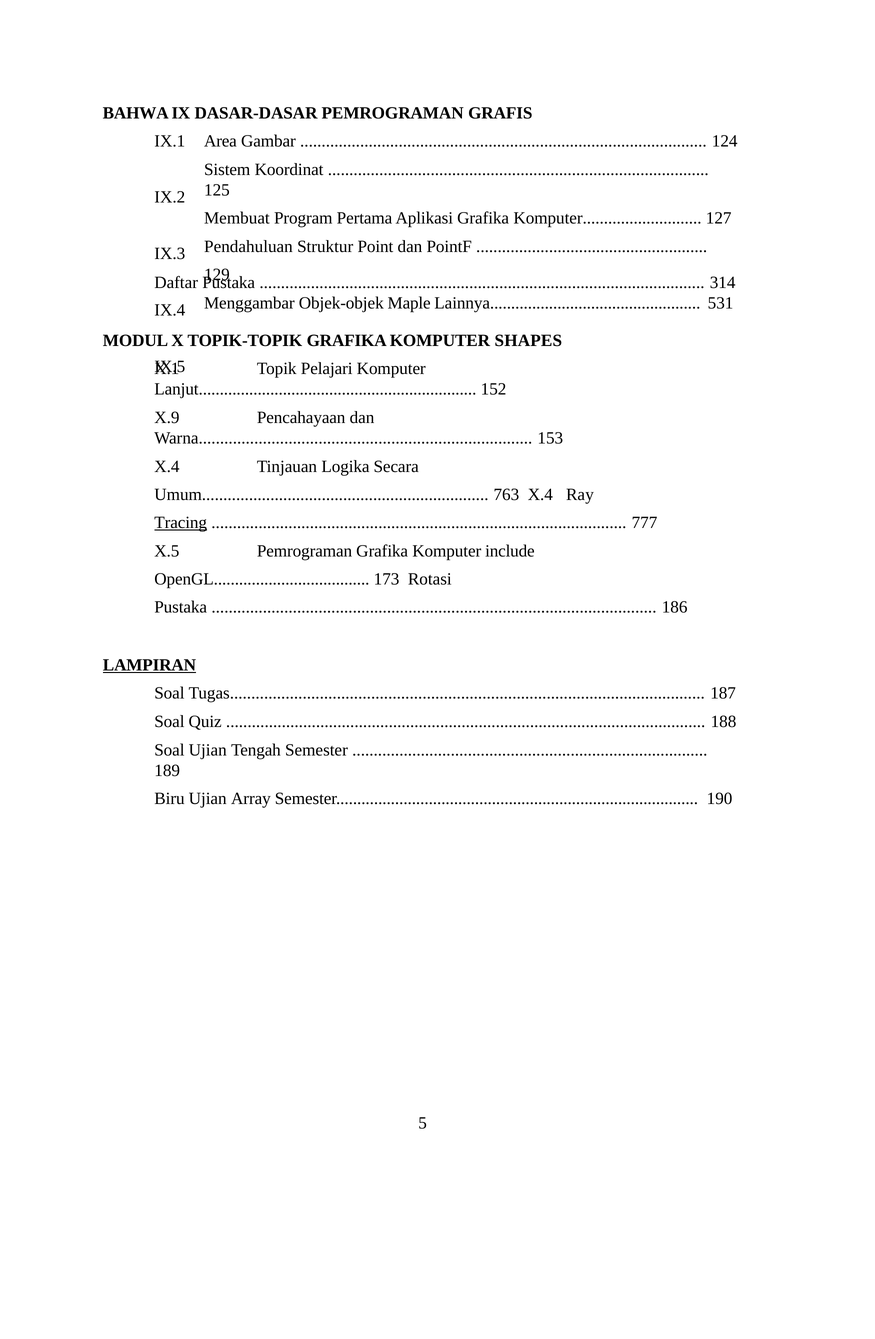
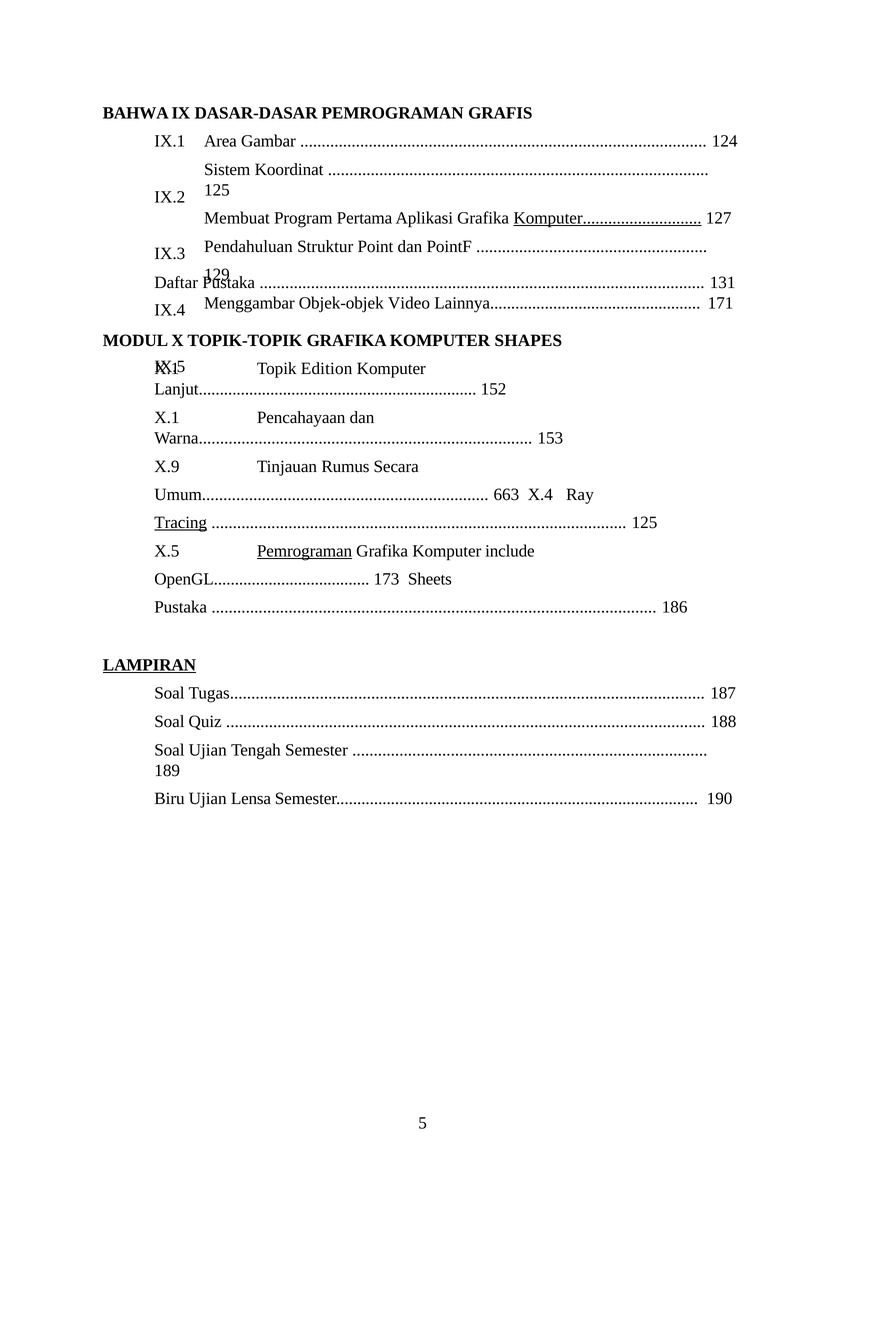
Komputer at (608, 218) underline: none -> present
314: 314 -> 131
Maple: Maple -> Video
531: 531 -> 171
Pelajari: Pelajari -> Edition
X.9 at (167, 417): X.9 -> X.1
X.4 at (167, 466): X.4 -> X.9
Logika: Logika -> Rumus
763: 763 -> 663
777 at (645, 522): 777 -> 125
Pemrograman at (305, 551) underline: none -> present
Rotasi: Rotasi -> Sheets
Array: Array -> Lensa
